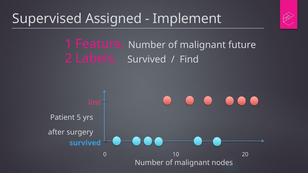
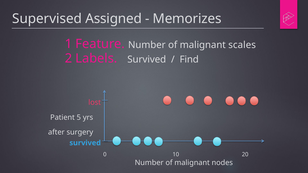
Implement: Implement -> Memorizes
future: future -> scales
